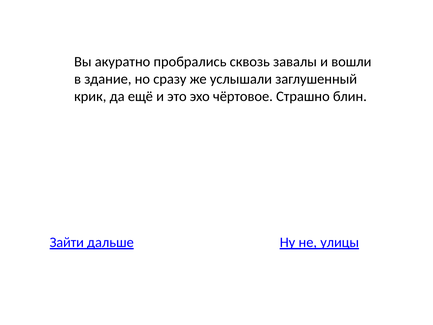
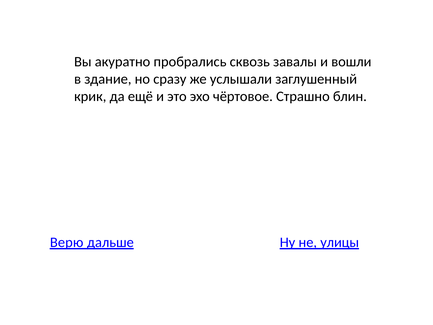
Зайти: Зайти -> Верю
